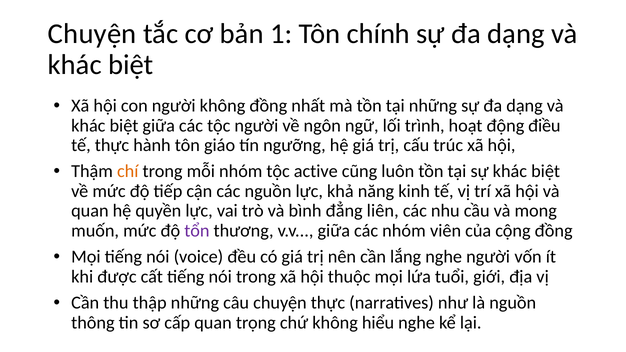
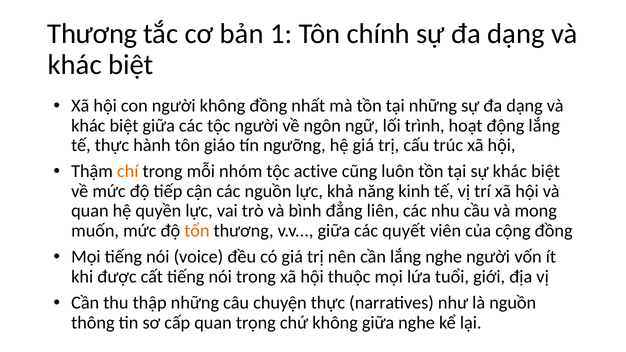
Chuyện at (92, 34): Chuyện -> Thương
động điều: điều -> lắng
tổn colour: purple -> orange
các nhóm: nhóm -> quyết
không hiểu: hiểu -> giữa
